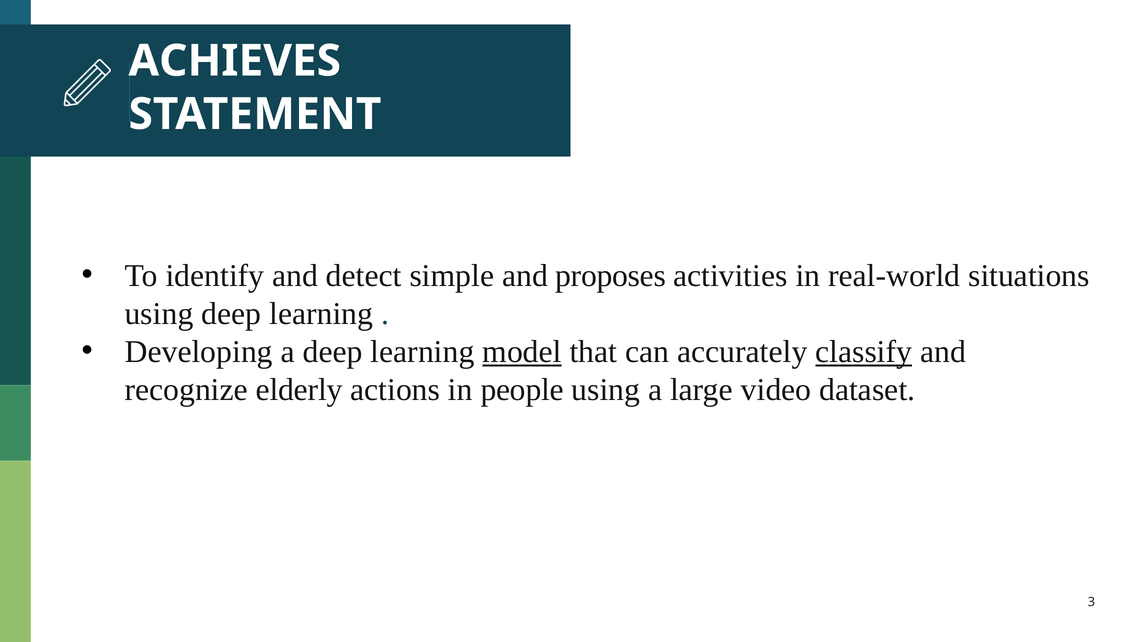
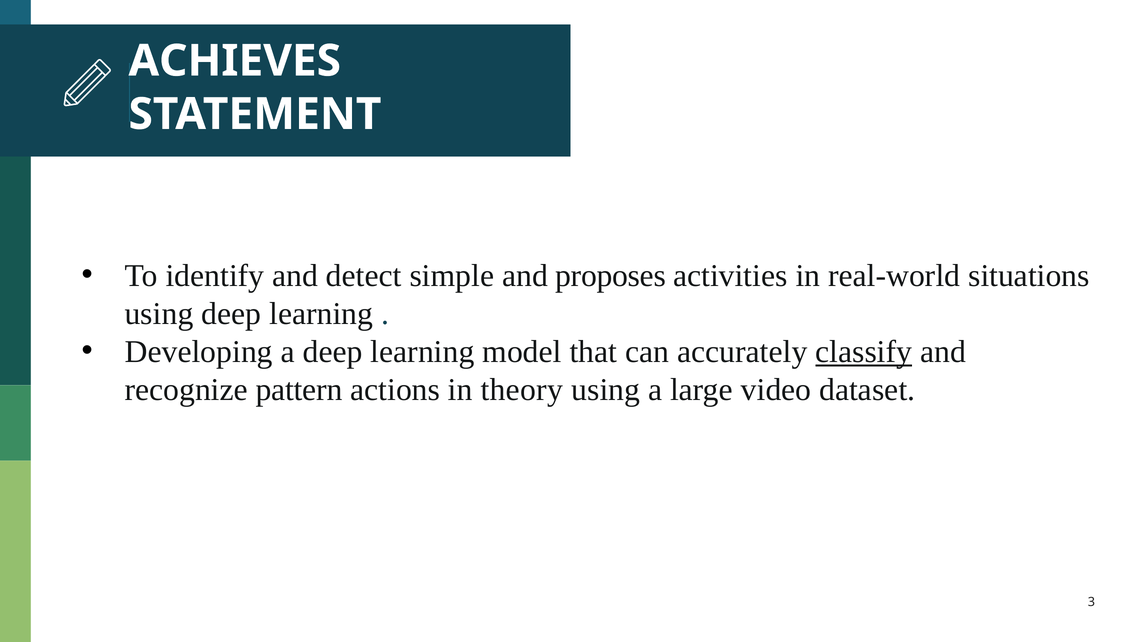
model underline: present -> none
elderly: elderly -> pattern
people: people -> theory
